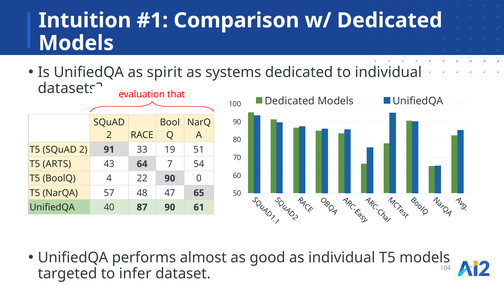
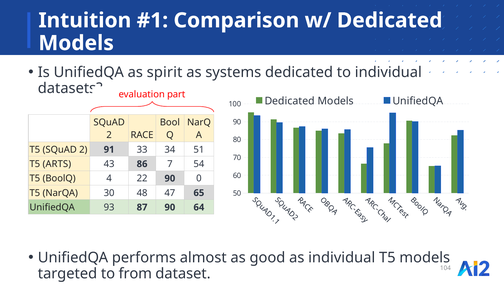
that: that -> part
19: 19 -> 34
64: 64 -> 86
57: 57 -> 30
40: 40 -> 93
61: 61 -> 64
infer: infer -> from
